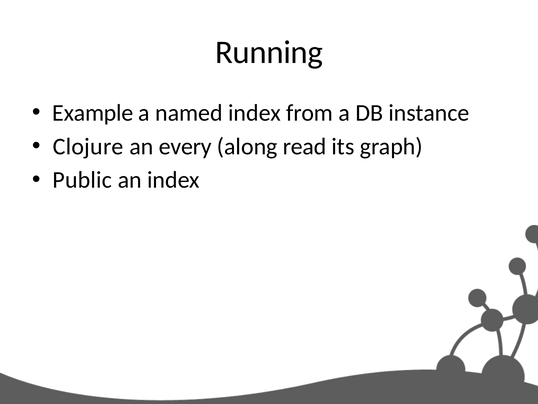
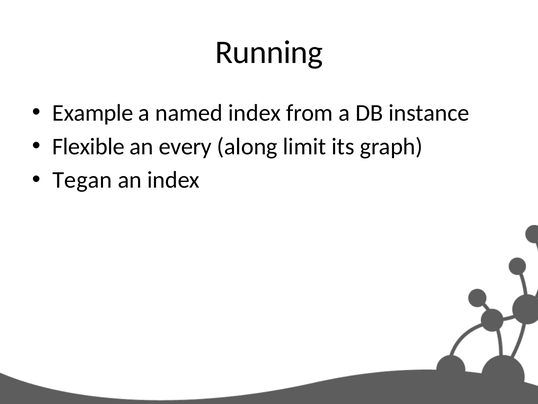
Clojure: Clojure -> Flexible
read: read -> limit
Public: Public -> Tegan
